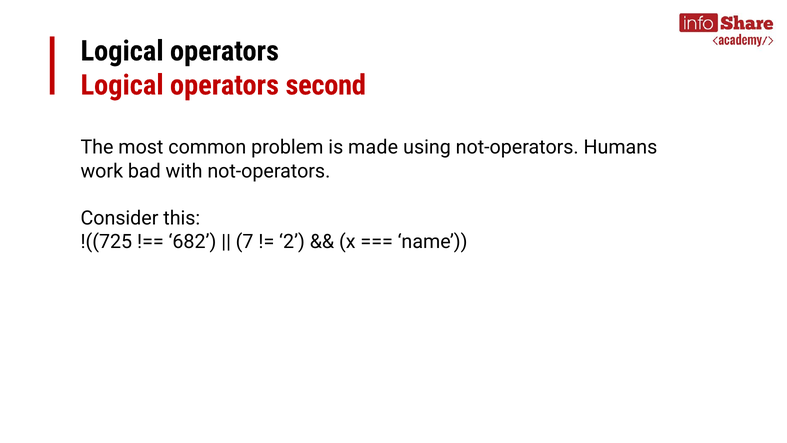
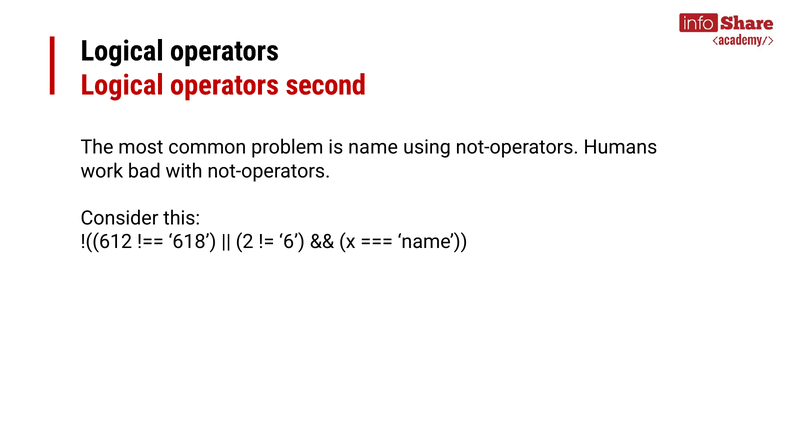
is made: made -> name
!((725: !((725 -> !((612
682: 682 -> 618
7: 7 -> 2
2: 2 -> 6
